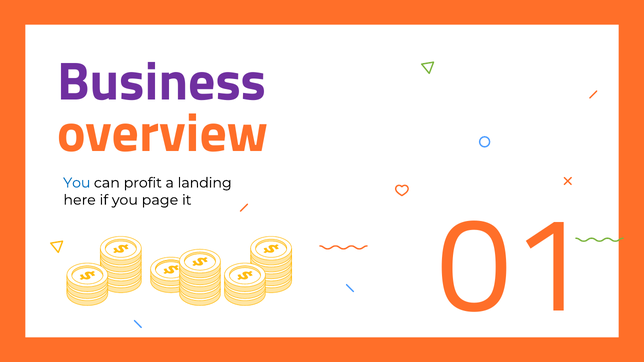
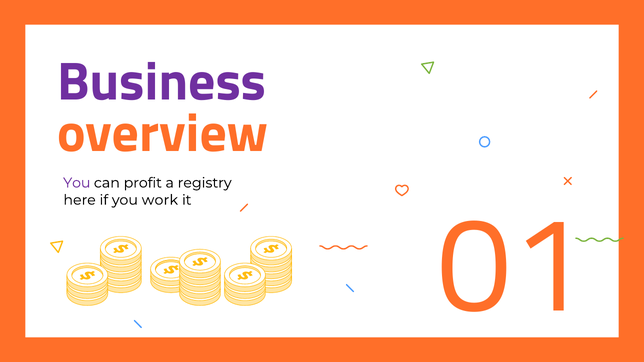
You at (77, 183) colour: blue -> purple
landing: landing -> registry
page: page -> work
